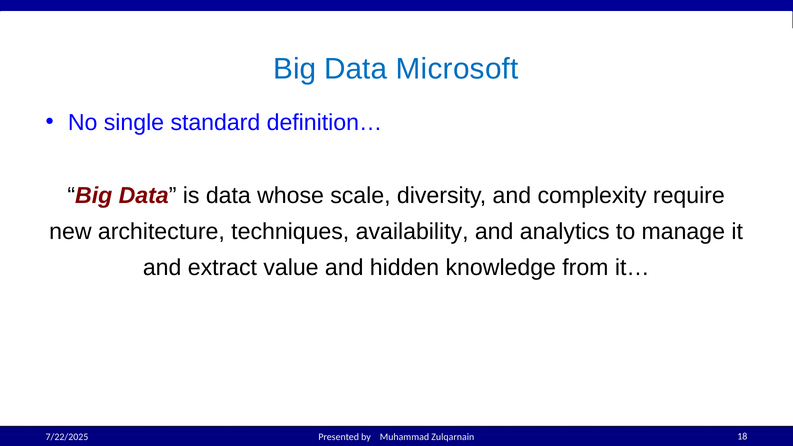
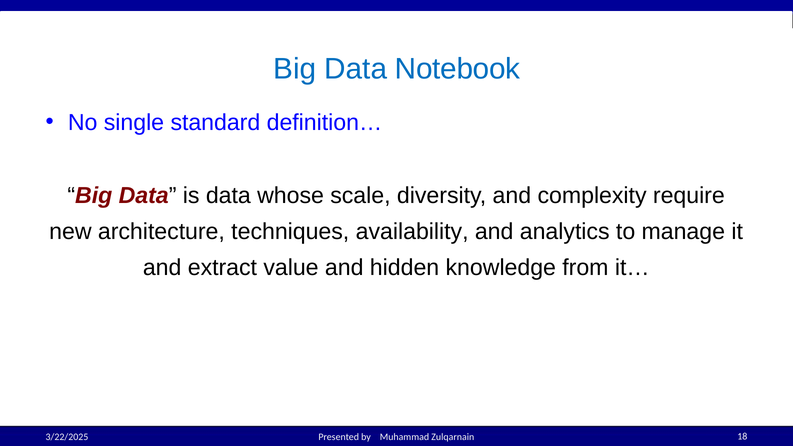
Microsoft: Microsoft -> Notebook
7/22/2025: 7/22/2025 -> 3/22/2025
